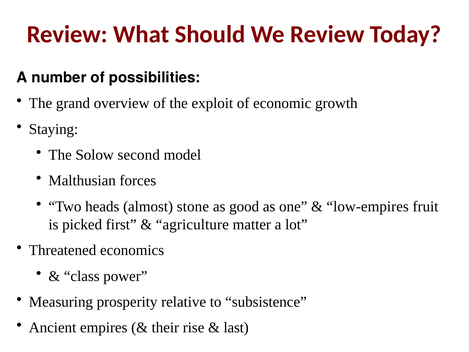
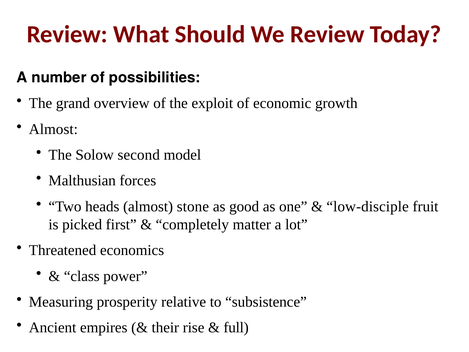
Staying at (54, 129): Staying -> Almost
low-empires: low-empires -> low-disciple
agriculture: agriculture -> completely
last: last -> full
